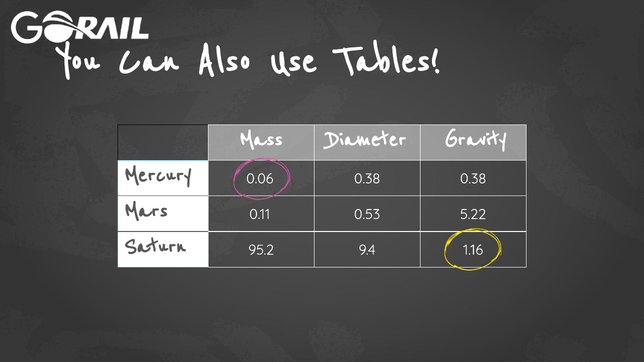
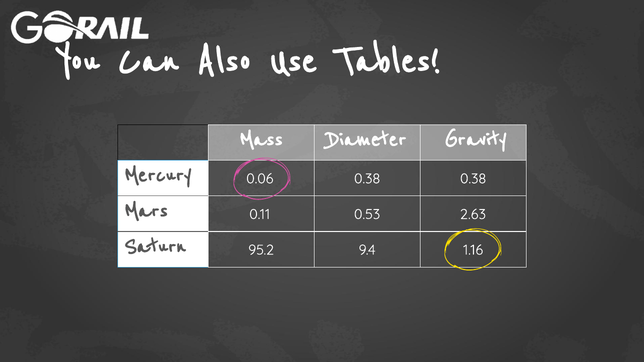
5.22: 5.22 -> 2.63
